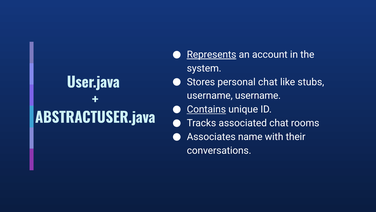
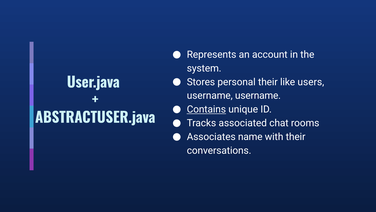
Represents underline: present -> none
personal chat: chat -> their
stubs: stubs -> users
